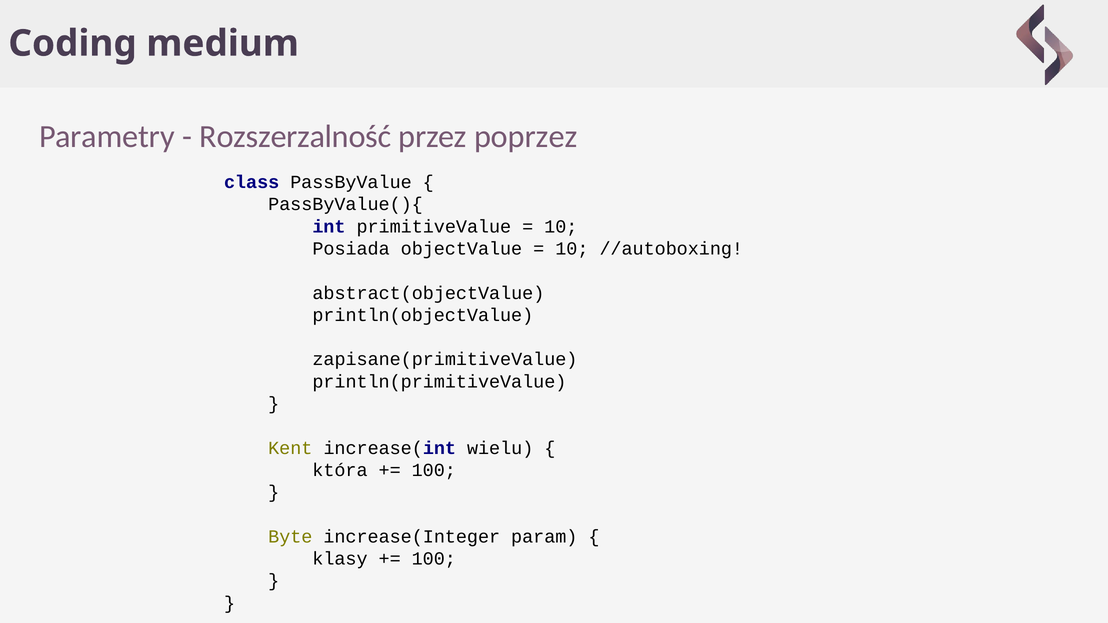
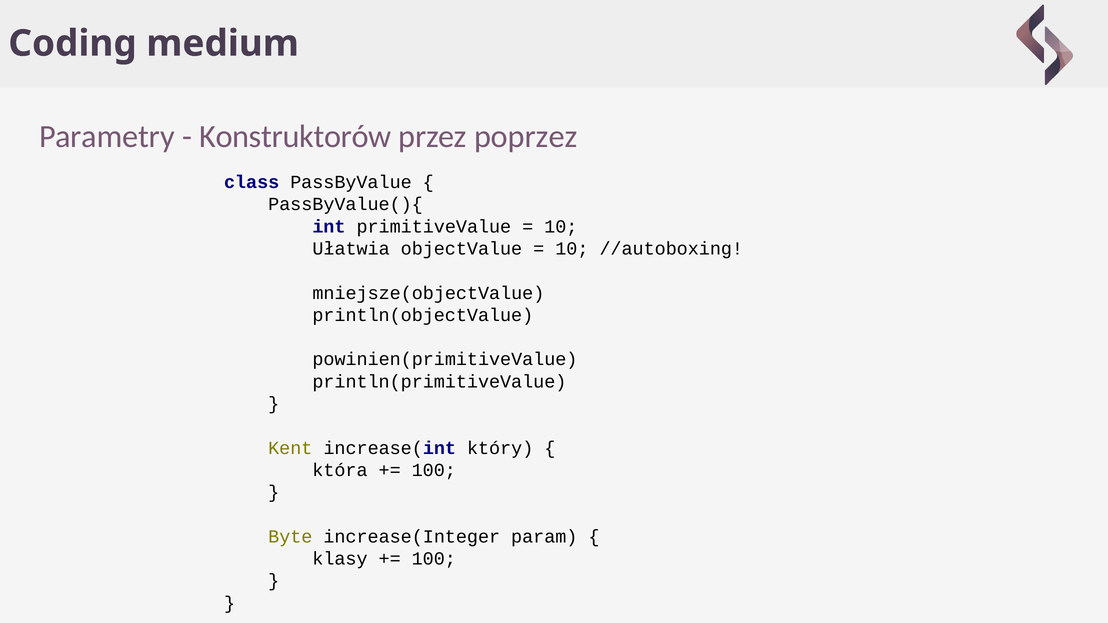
Rozszerzalność: Rozszerzalność -> Konstruktorów
Posiada: Posiada -> Ułatwia
abstract(objectValue: abstract(objectValue -> mniejsze(objectValue
zapisane(primitiveValue: zapisane(primitiveValue -> powinien(primitiveValue
wielu: wielu -> który
